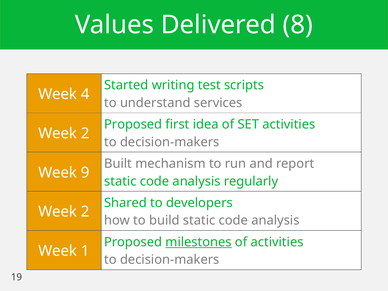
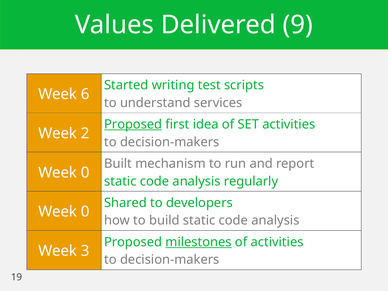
8: 8 -> 9
4: 4 -> 6
Proposed at (133, 124) underline: none -> present
9 at (85, 173): 9 -> 0
2 at (85, 212): 2 -> 0
1: 1 -> 3
